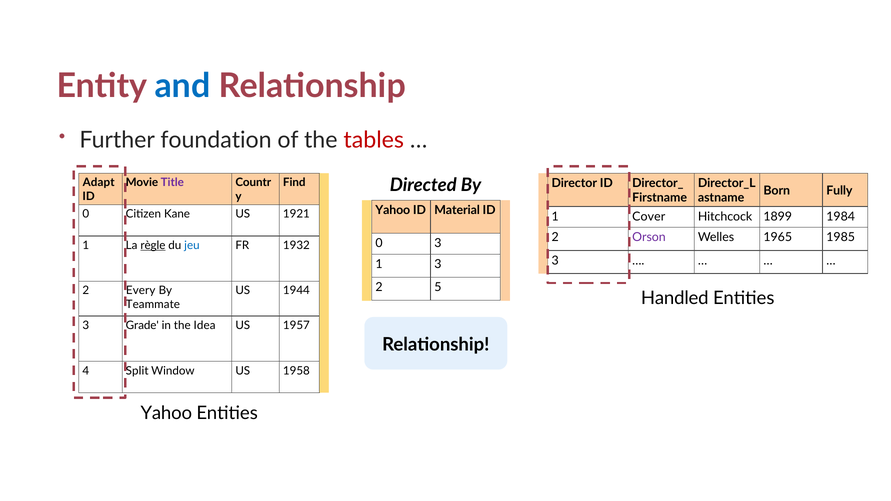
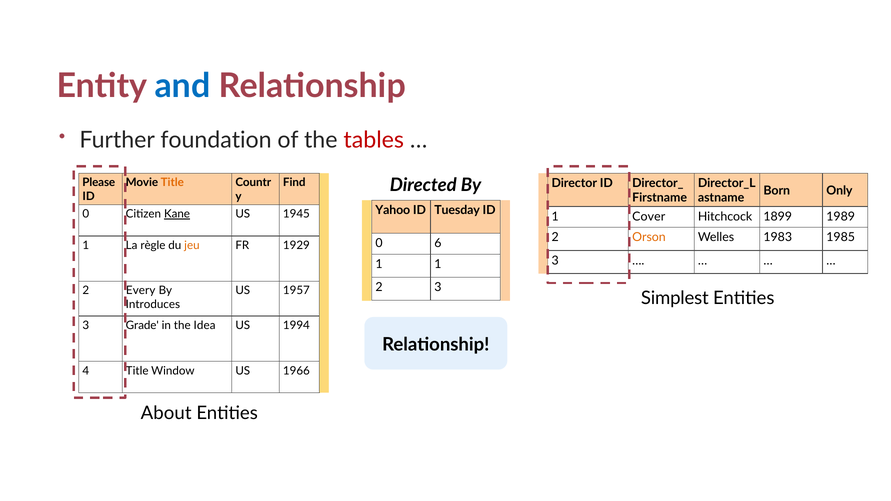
Adapt: Adapt -> Please
Title at (172, 183) colour: purple -> orange
Fully: Fully -> Only
Material: Material -> Tuesday
Kane underline: none -> present
1921: 1921 -> 1945
1984: 1984 -> 1989
Orson colour: purple -> orange
1965: 1965 -> 1983
0 3: 3 -> 6
règle underline: present -> none
jeu colour: blue -> orange
1932: 1932 -> 1929
1 3: 3 -> 1
2 5: 5 -> 3
1944: 1944 -> 1957
Handled: Handled -> Simplest
Teammate: Teammate -> Introduces
1957: 1957 -> 1994
4 Split: Split -> Title
1958: 1958 -> 1966
Yahoo at (166, 413): Yahoo -> About
